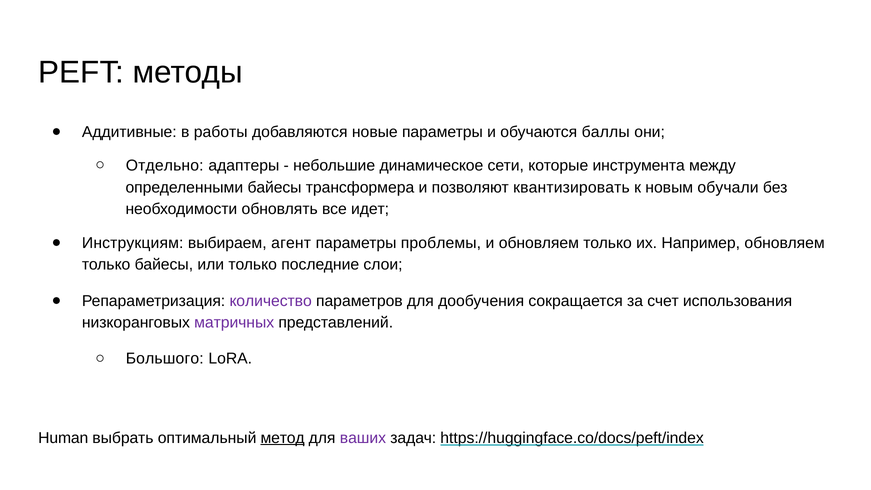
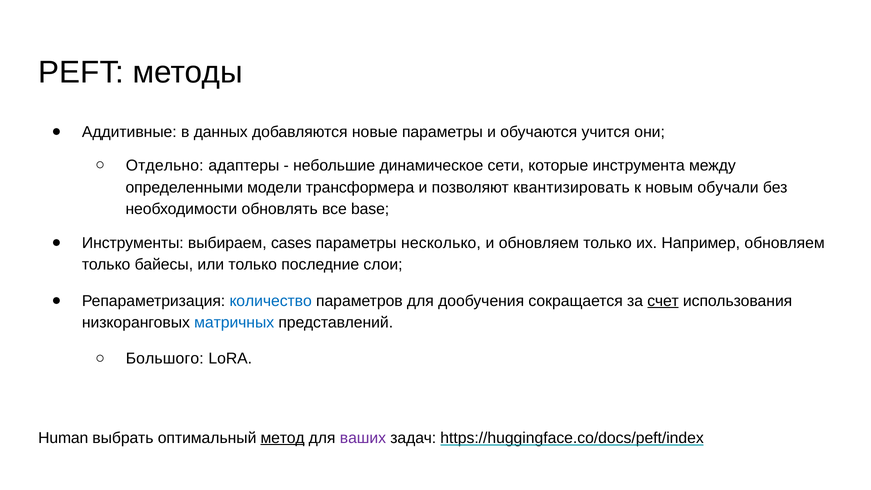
работы: работы -> данных
баллы: баллы -> учится
определенными байесы: байесы -> модели
идет: идет -> base
Инструкциям: Инструкциям -> Инструменты
агент: агент -> cases
проблемы: проблемы -> несколько
количество colour: purple -> blue
счет underline: none -> present
матричных colour: purple -> blue
